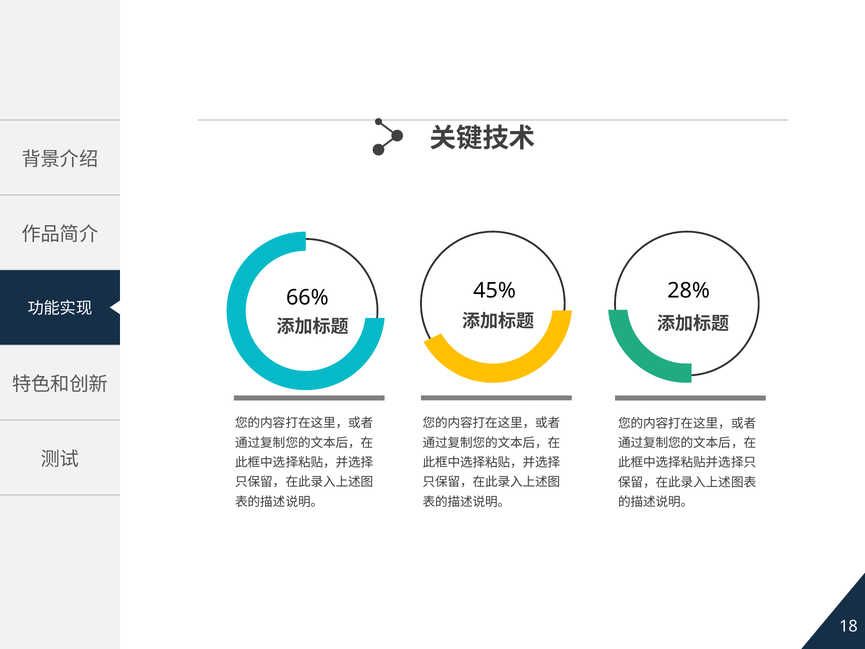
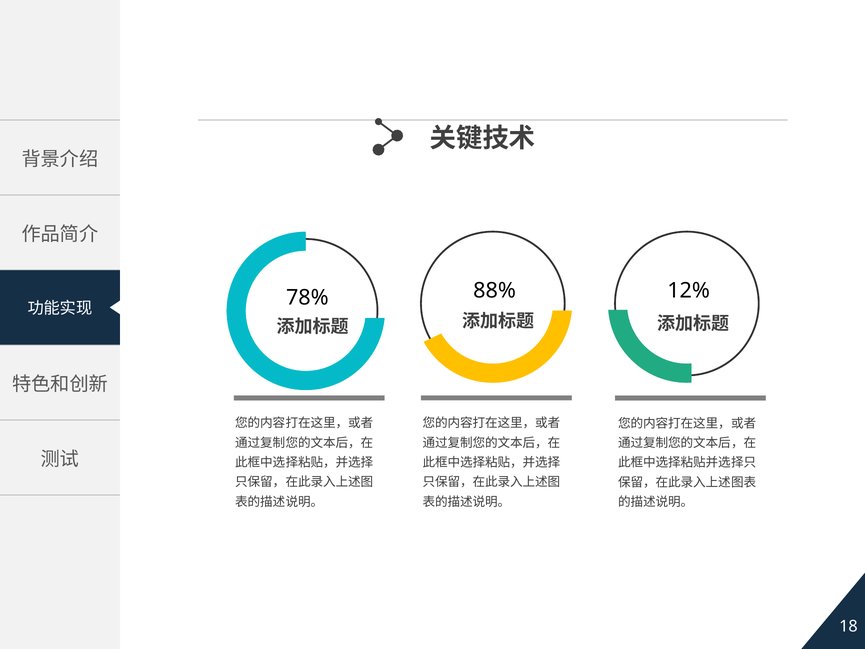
45%: 45% -> 88%
28%: 28% -> 12%
66%: 66% -> 78%
